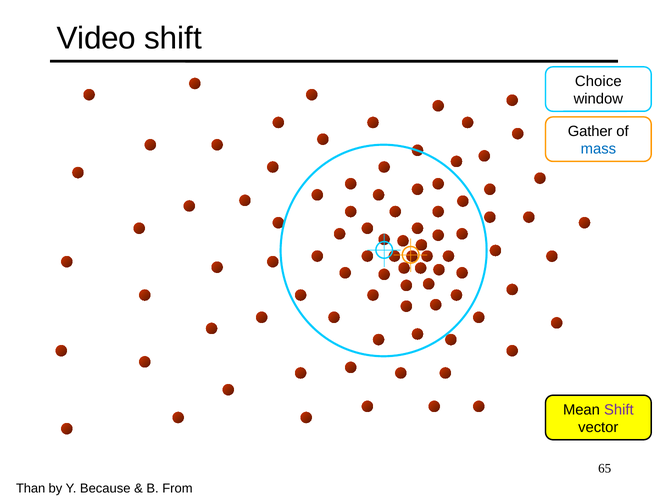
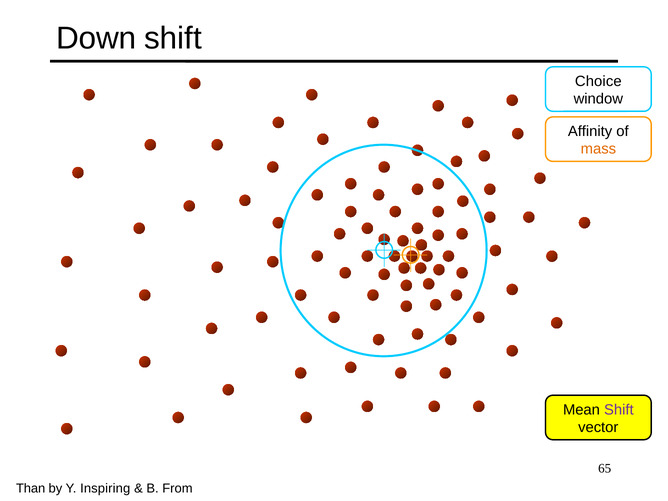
Video: Video -> Down
Gather: Gather -> Affinity
mass colour: blue -> orange
Because: Because -> Inspiring
